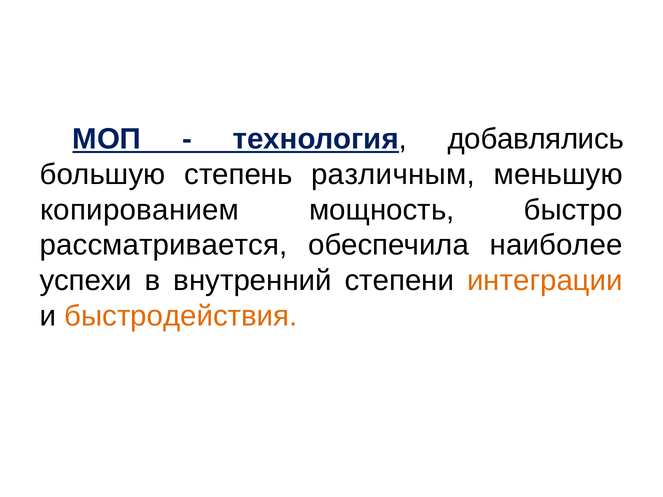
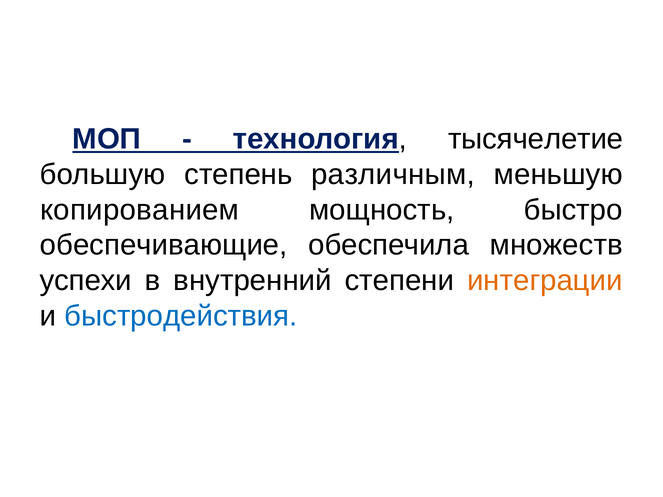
добавлялись: добавлялись -> тысячелетие
рассматривается: рассматривается -> обеспечивающие
наиболее: наиболее -> множеств
быстродействия colour: orange -> blue
